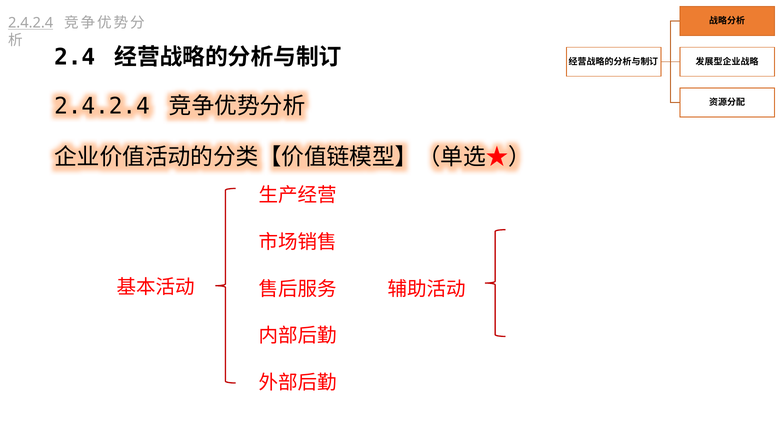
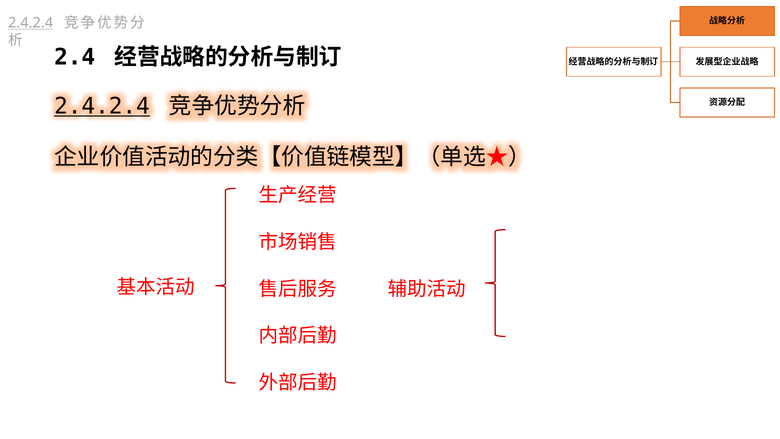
2.4.2.4 at (102, 106) underline: none -> present
